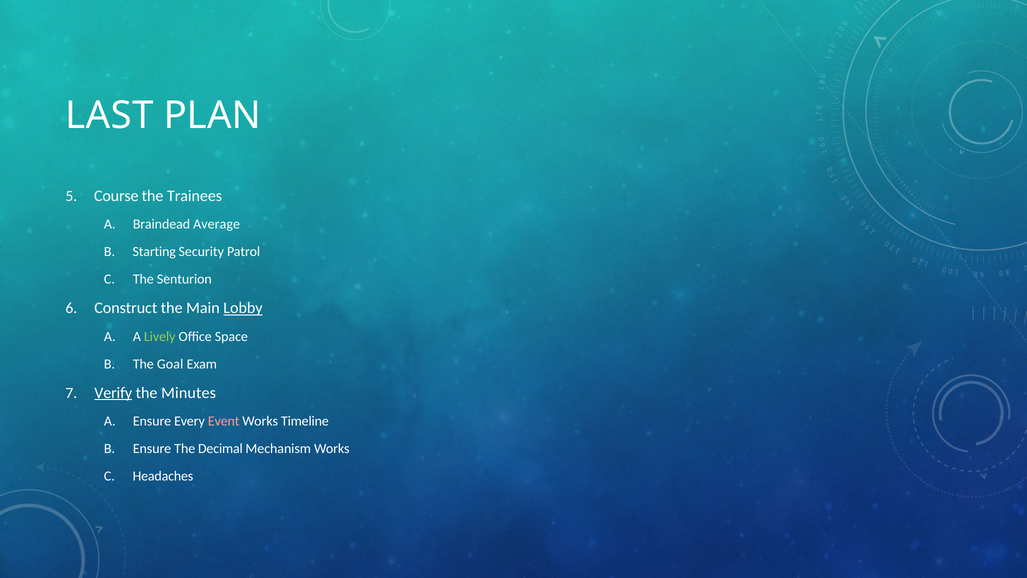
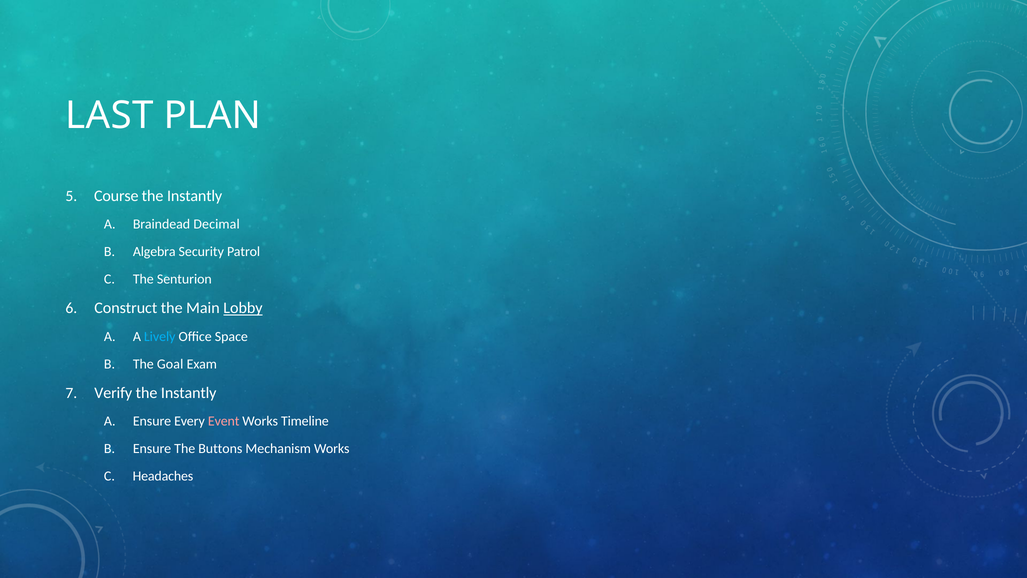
Trainees at (195, 196): Trainees -> Instantly
Average: Average -> Decimal
Starting: Starting -> Algebra
Lively colour: light green -> light blue
Verify underline: present -> none
Minutes at (189, 393): Minutes -> Instantly
Decimal: Decimal -> Buttons
